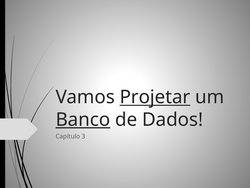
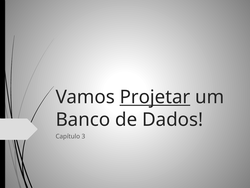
Banco underline: present -> none
